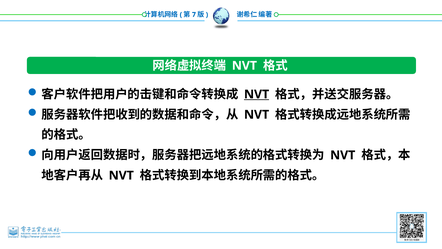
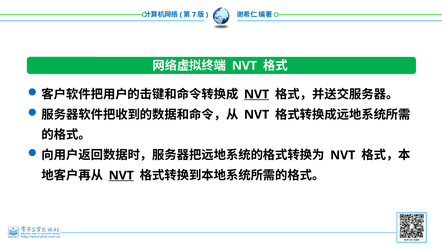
NVT at (121, 175) underline: none -> present
